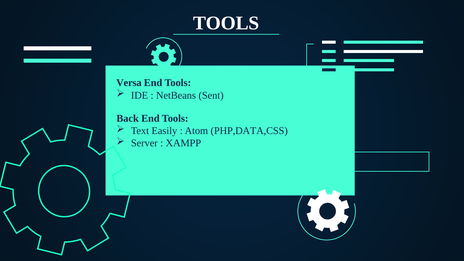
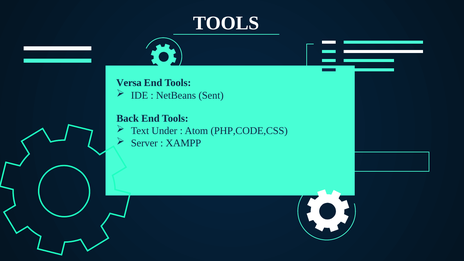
Easily: Easily -> Under
PHP,DATA,CSS: PHP,DATA,CSS -> PHP,CODE,CSS
